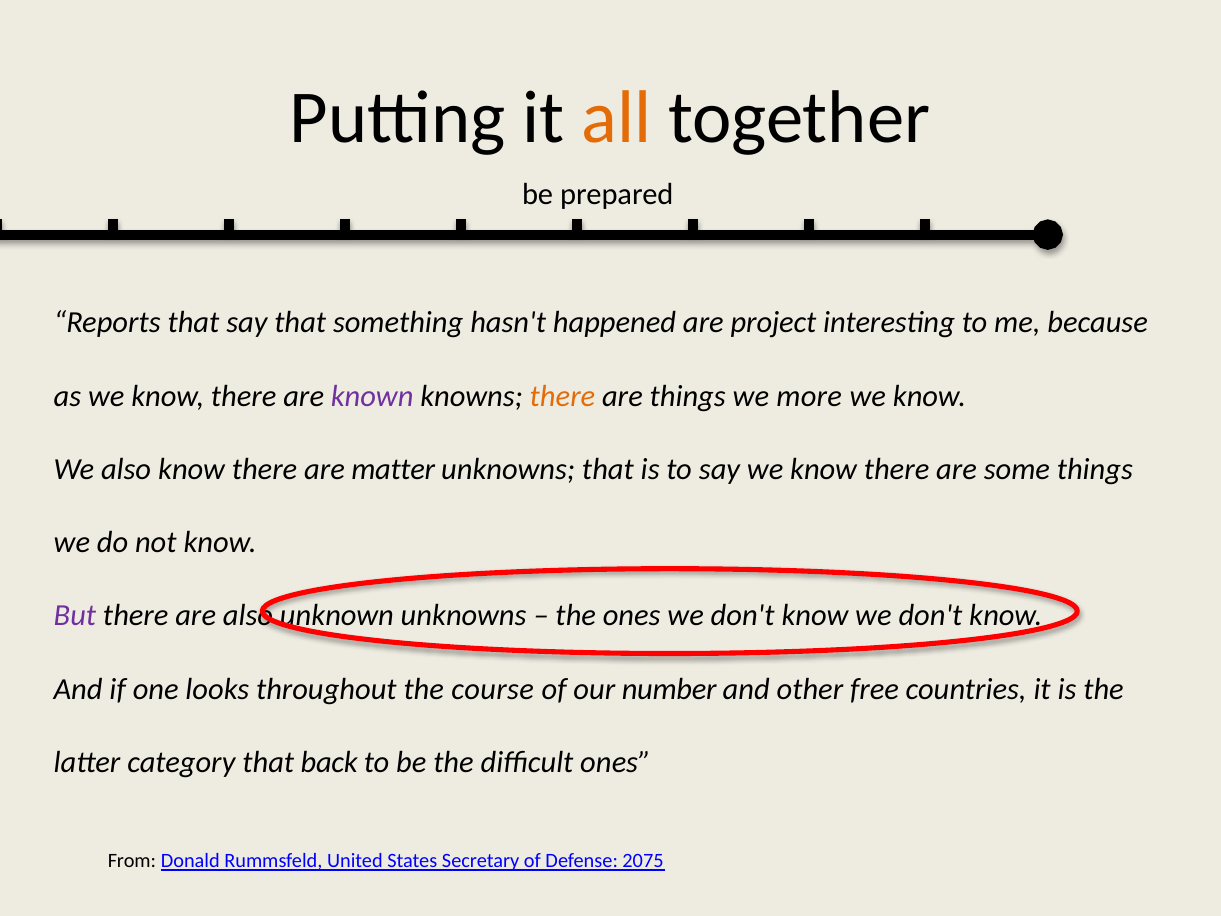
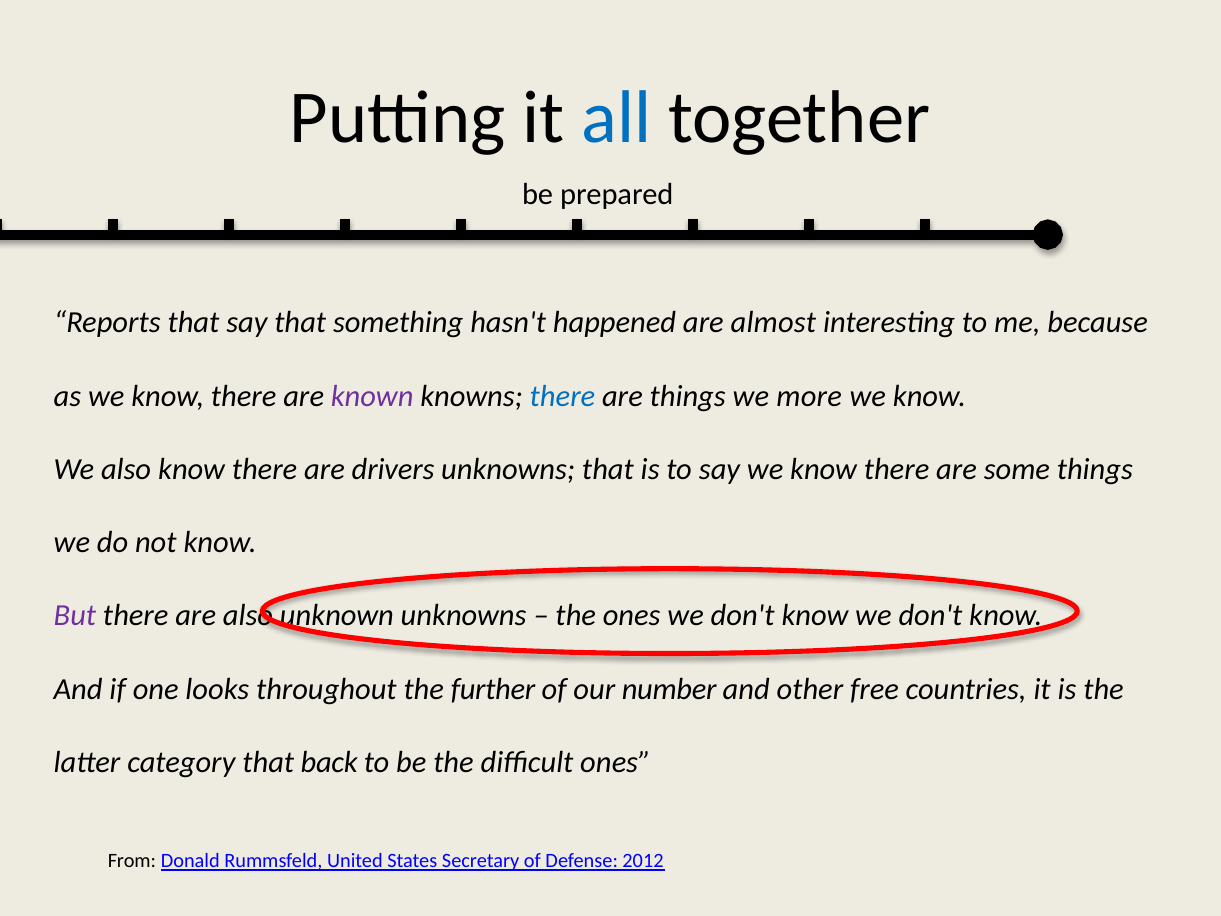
all colour: orange -> blue
project: project -> almost
there at (563, 396) colour: orange -> blue
matter: matter -> drivers
course: course -> further
2075: 2075 -> 2012
